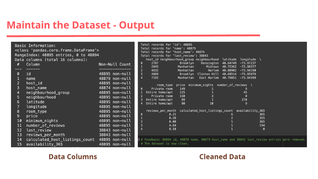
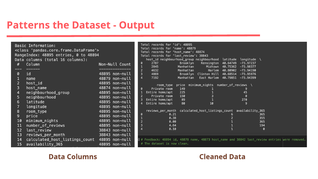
Maintain: Maintain -> Patterns
